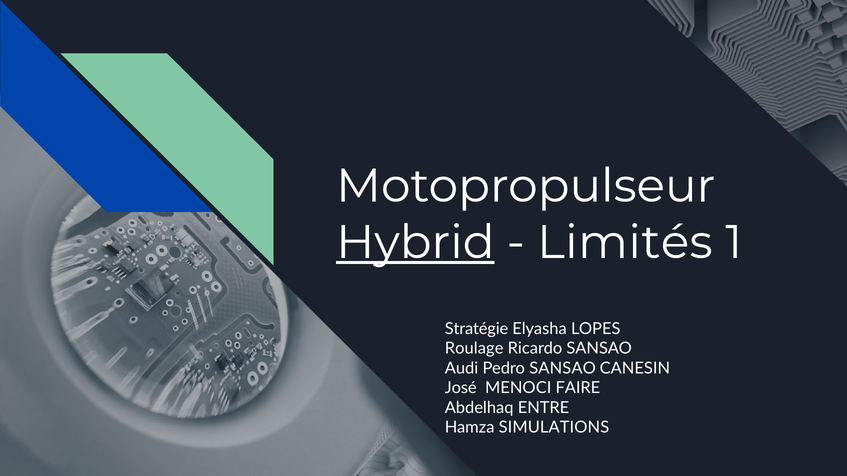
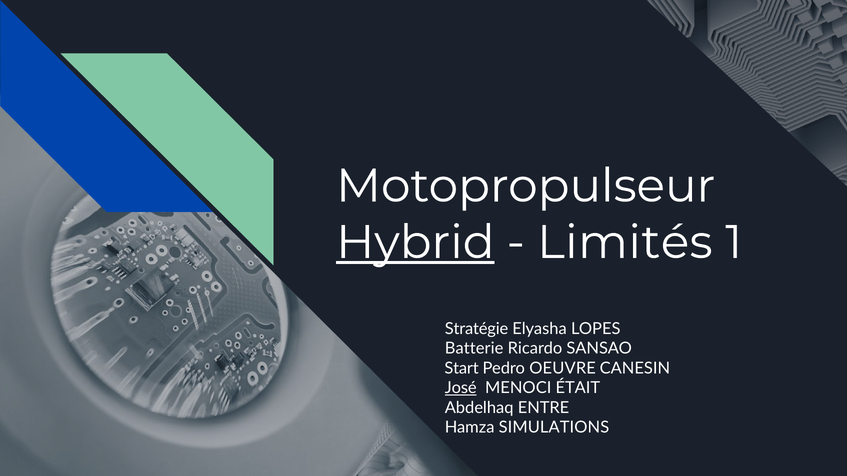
Roulage: Roulage -> Batterie
Audi: Audi -> Start
Pedro SANSAO: SANSAO -> OEUVRE
José underline: none -> present
FAIRE: FAIRE -> ÉTAIT
